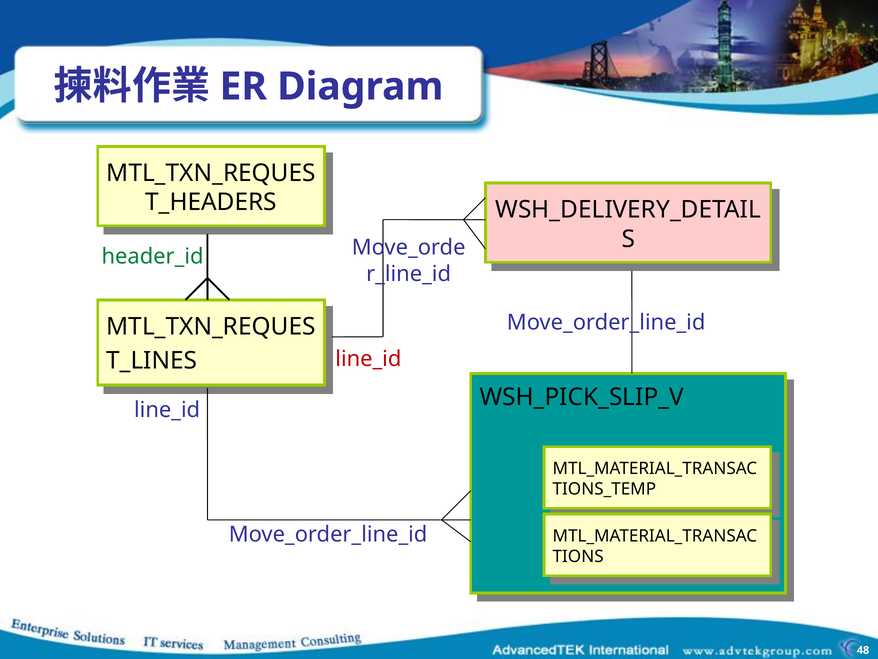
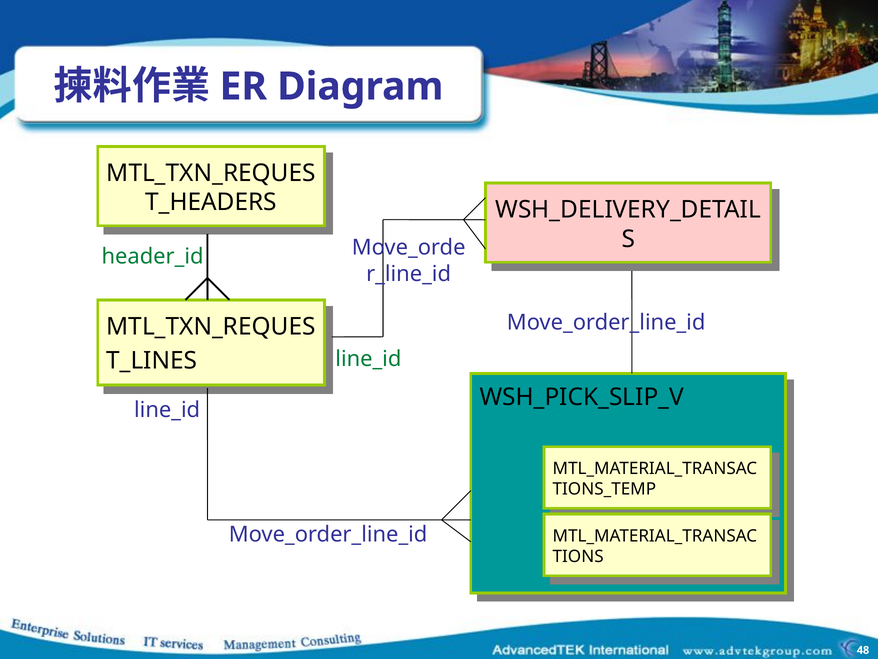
line_id at (368, 359) colour: red -> green
